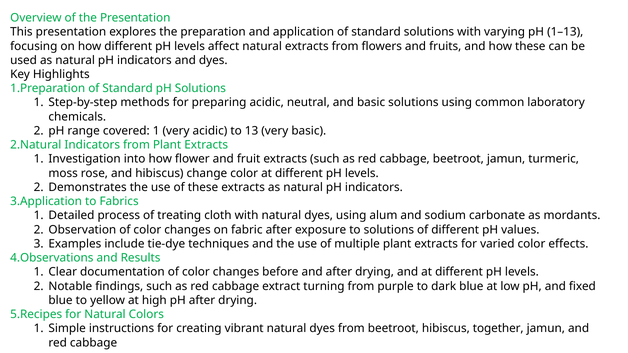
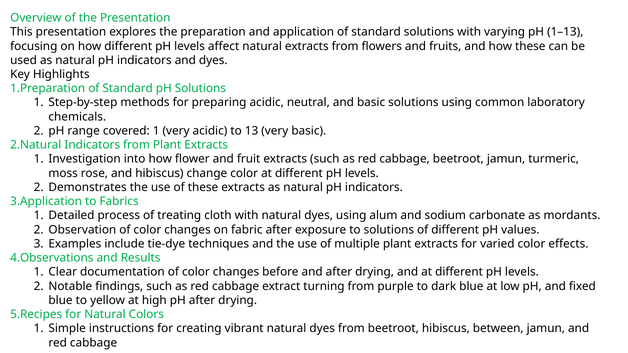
together: together -> between
